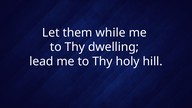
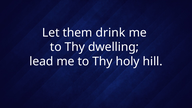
while: while -> drink
